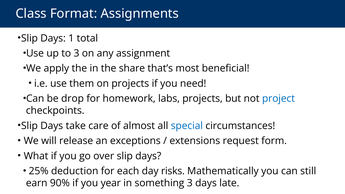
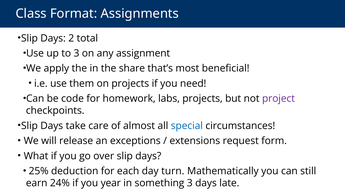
1: 1 -> 2
drop: drop -> code
project colour: blue -> purple
risks: risks -> turn
90%: 90% -> 24%
